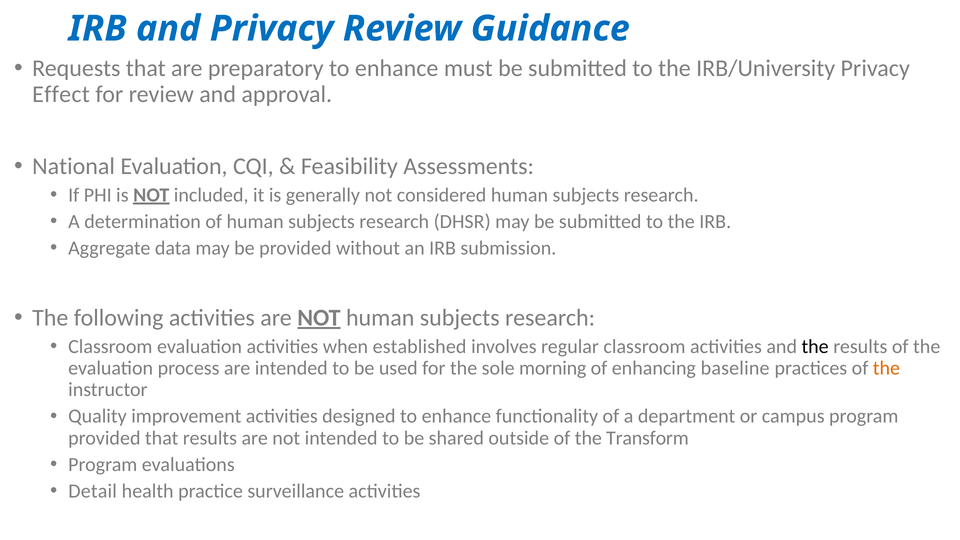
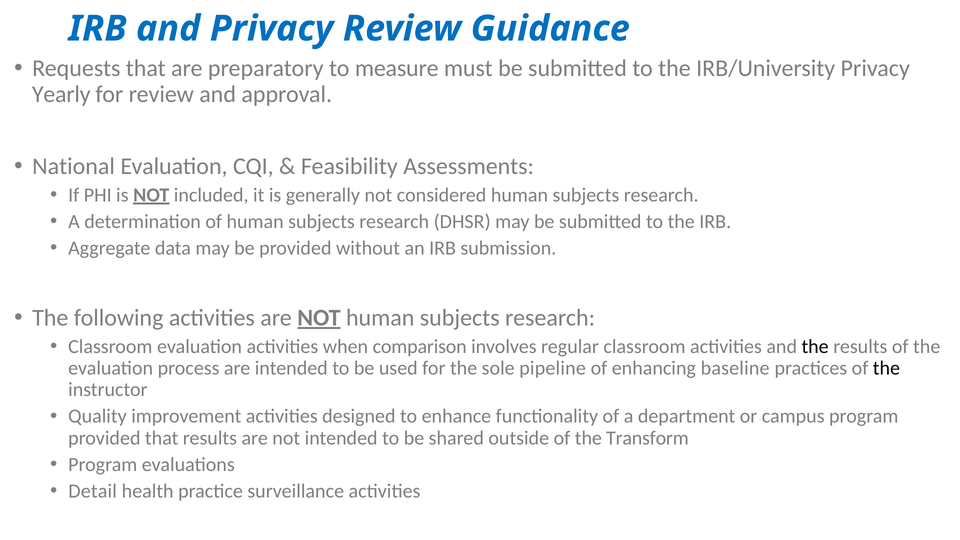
preparatory to enhance: enhance -> measure
Effect: Effect -> Yearly
established: established -> comparison
morning: morning -> pipeline
the at (886, 368) colour: orange -> black
